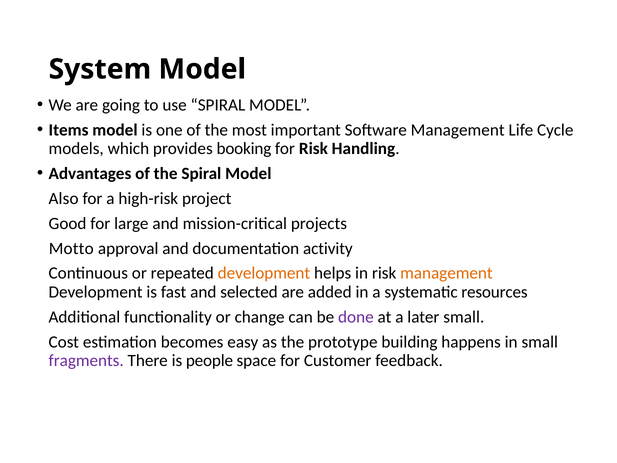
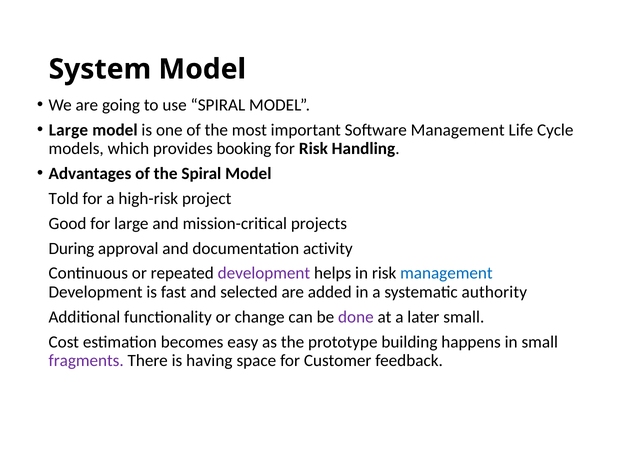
Items at (69, 130): Items -> Large
Also: Also -> Told
Motto: Motto -> During
development at (264, 273) colour: orange -> purple
management at (446, 273) colour: orange -> blue
resources: resources -> authority
people: people -> having
